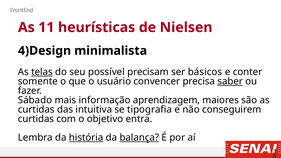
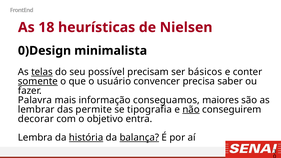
11: 11 -> 18
4)Design: 4)Design -> 0)Design
somente underline: none -> present
saber underline: present -> none
Sábado: Sábado -> Palavra
aprendizagem: aprendizagem -> conseguamos
curtidas at (36, 109): curtidas -> lembrar
intuitiva: intuitiva -> permite
não underline: none -> present
curtidas at (36, 119): curtidas -> decorar
